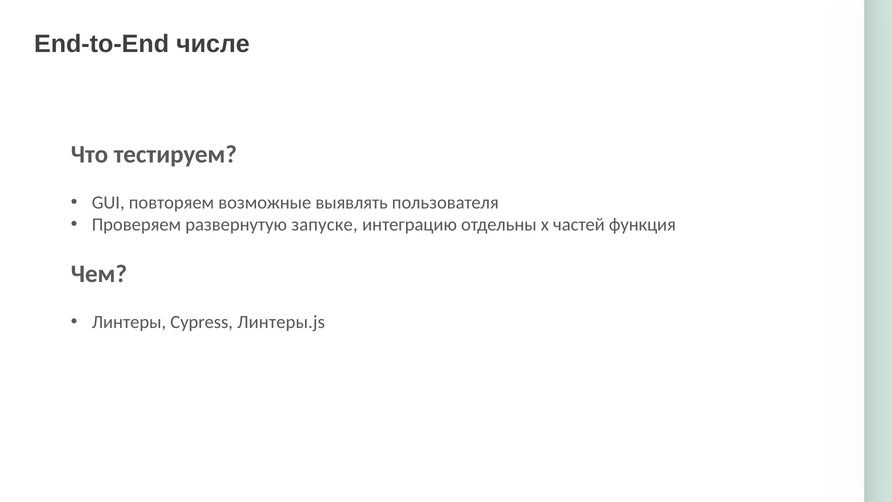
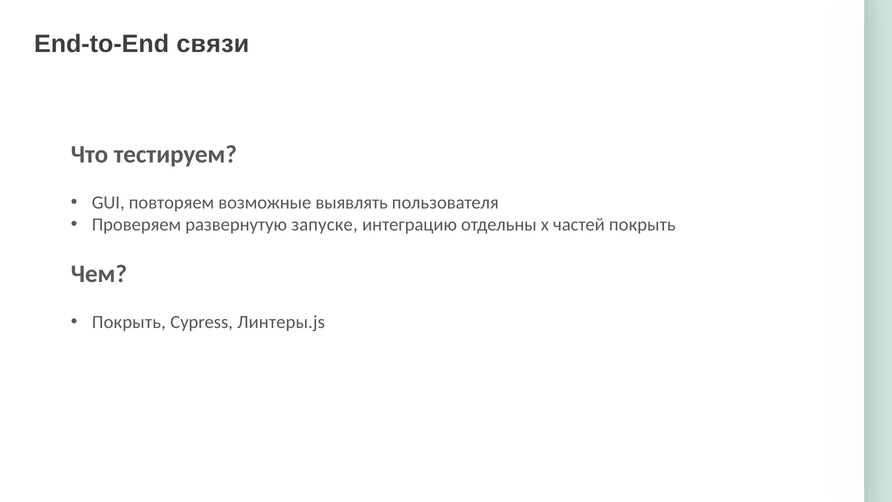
числе: числе -> связи
частей функция: функция -> покрыть
Линтеры at (129, 322): Линтеры -> Покрыть
